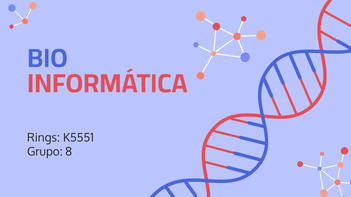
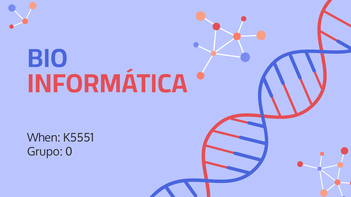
Rings: Rings -> When
8: 8 -> 0
